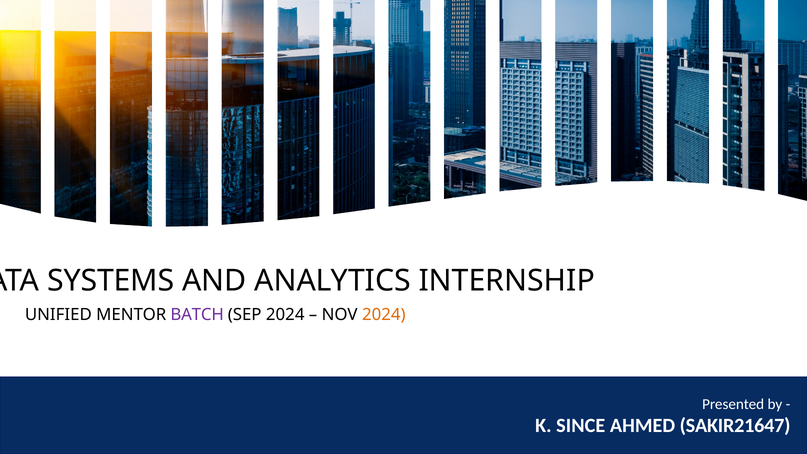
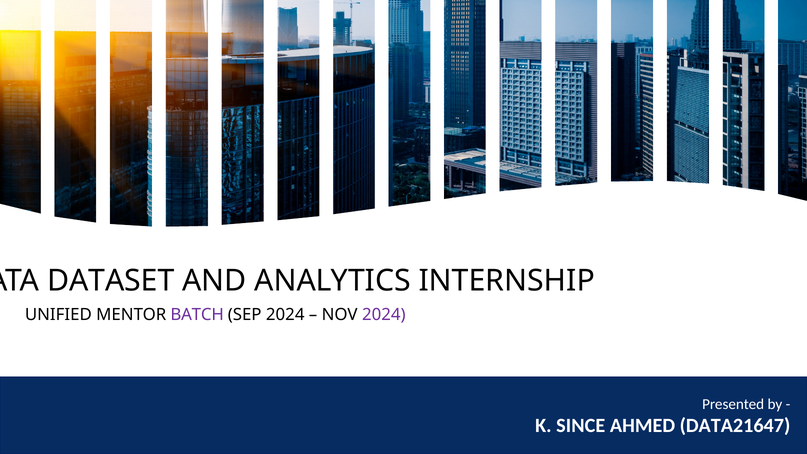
SYSTEMS: SYSTEMS -> DATASET
2024 at (384, 314) colour: orange -> purple
SAKIR21647: SAKIR21647 -> DATA21647
